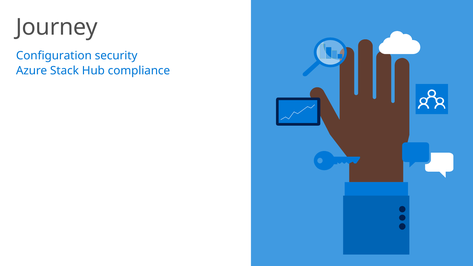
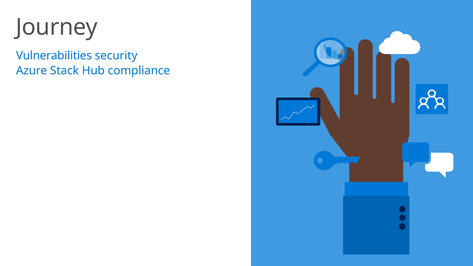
Configuration: Configuration -> Vulnerabilities
